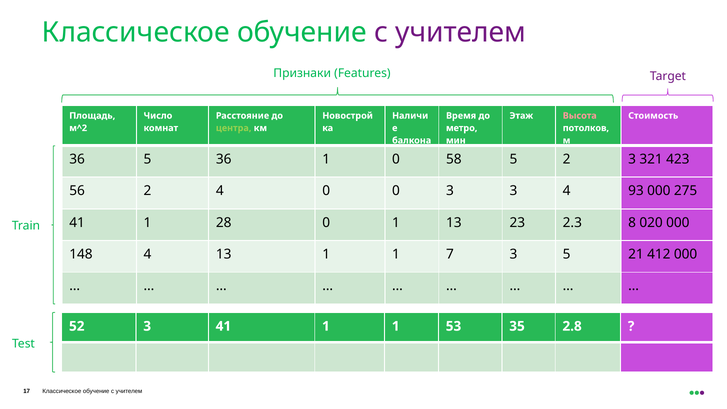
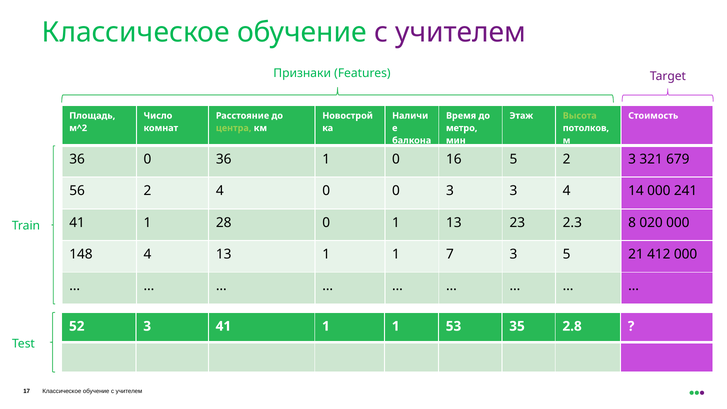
Высота colour: pink -> light green
36 5: 5 -> 0
58: 58 -> 16
423: 423 -> 679
93: 93 -> 14
275: 275 -> 241
